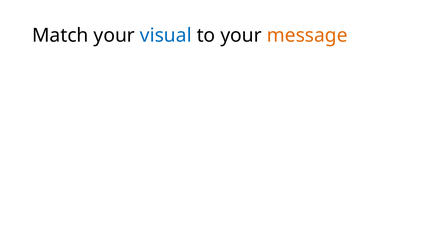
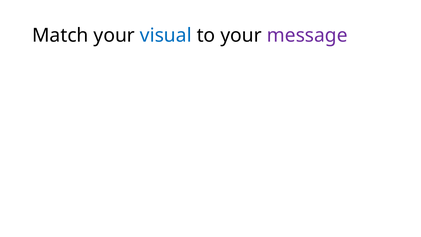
message colour: orange -> purple
